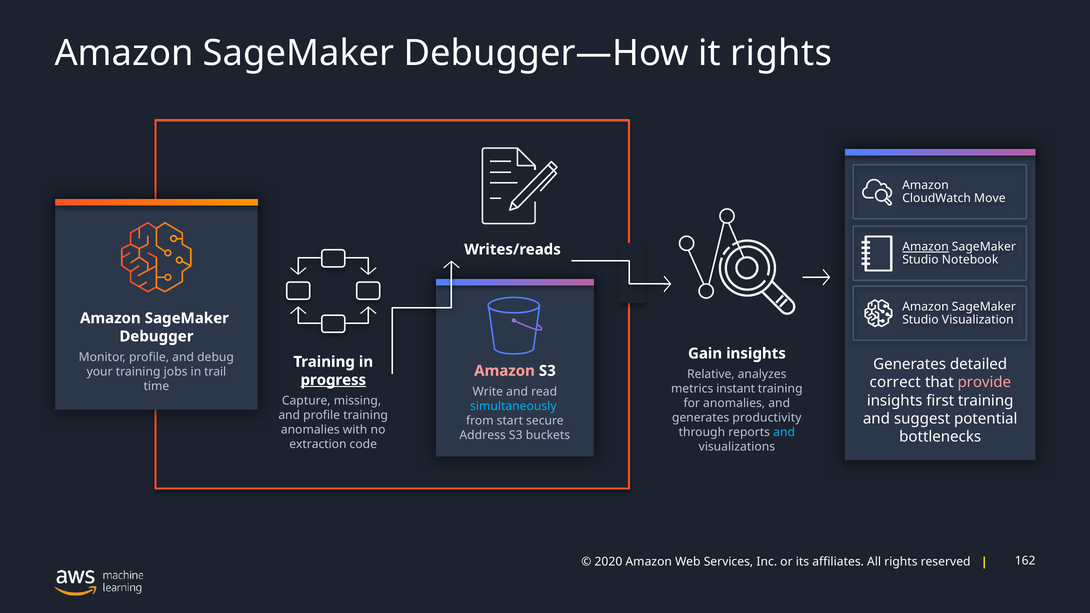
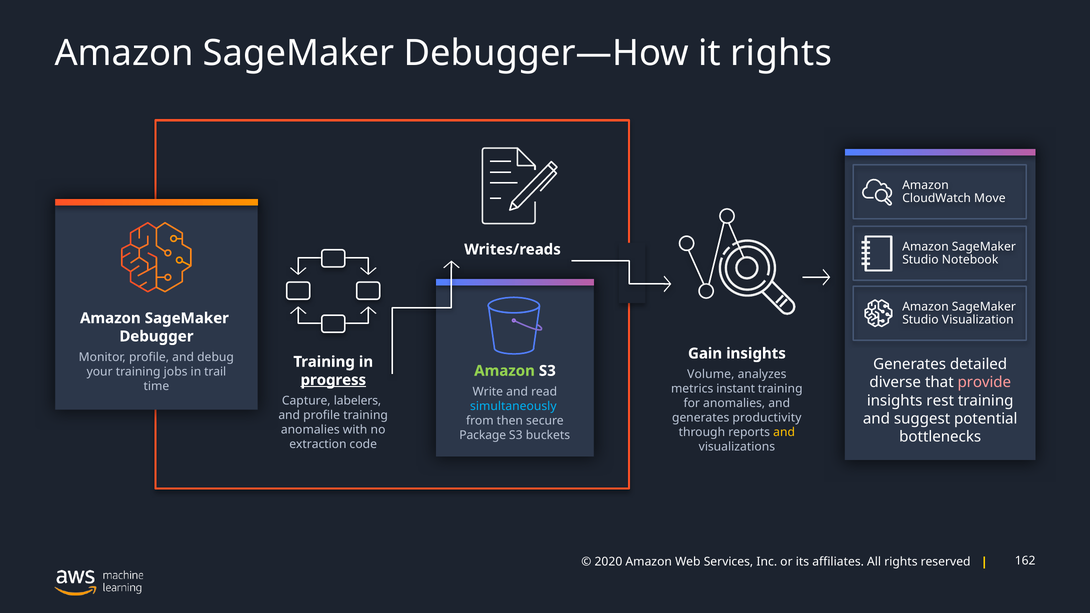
Amazon at (926, 247) underline: present -> none
Amazon at (505, 371) colour: pink -> light green
Relative: Relative -> Volume
correct: correct -> diverse
first: first -> rest
missing: missing -> labelers
start: start -> then
and at (784, 432) colour: light blue -> yellow
Address: Address -> Package
